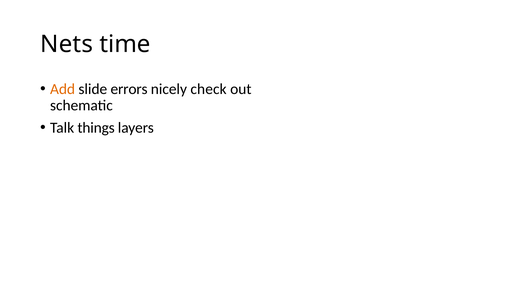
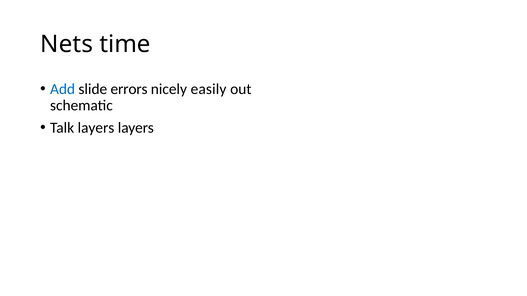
Add colour: orange -> blue
check: check -> easily
Talk things: things -> layers
